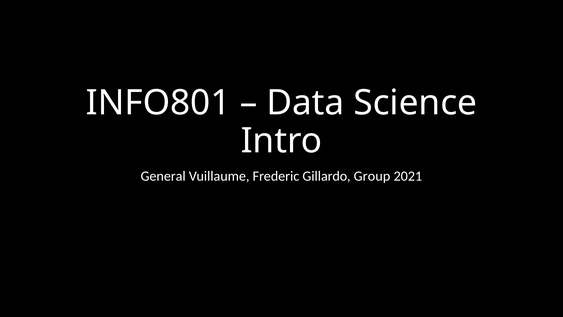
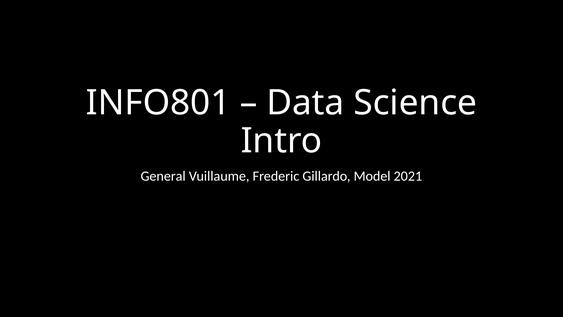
Group: Group -> Model
